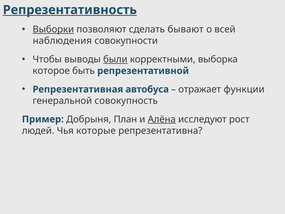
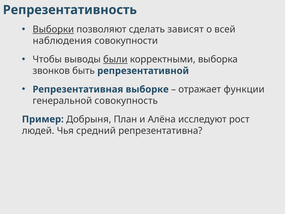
Репрезентативность underline: present -> none
бывают: бывают -> зависят
которое: которое -> звонков
автобуса: автобуса -> выборке
Алёна underline: present -> none
которые: которые -> средний
